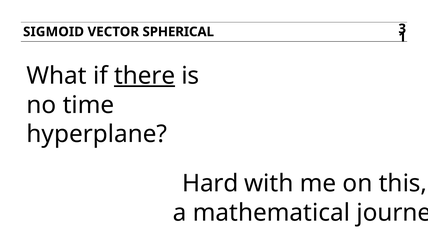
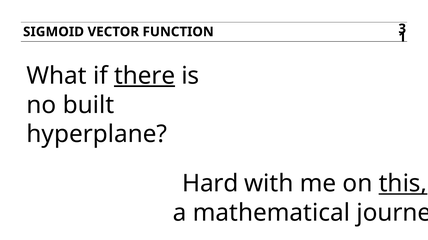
SPHERICAL: SPHERICAL -> FUNCTION
time: time -> built
this underline: none -> present
